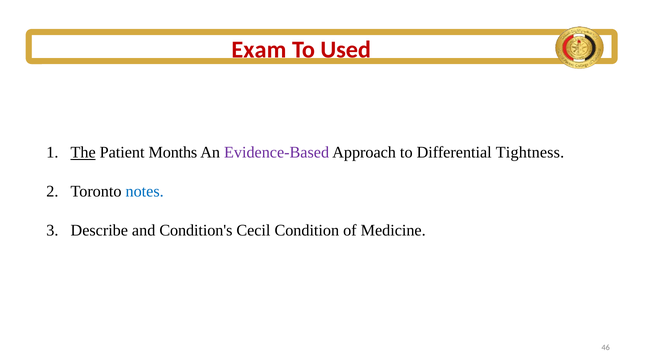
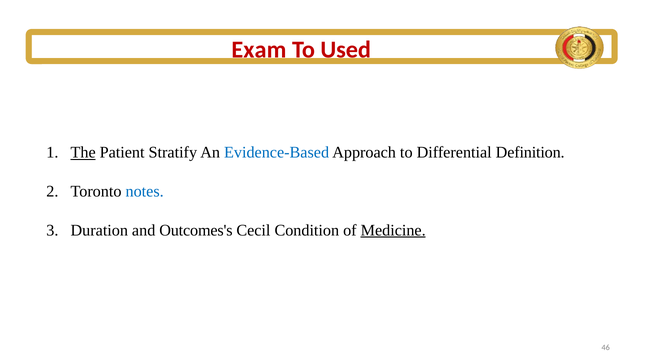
Months: Months -> Stratify
Evidence-Based colour: purple -> blue
Tightness: Tightness -> Definition
Describe: Describe -> Duration
Condition's: Condition's -> Outcomes's
Medicine underline: none -> present
